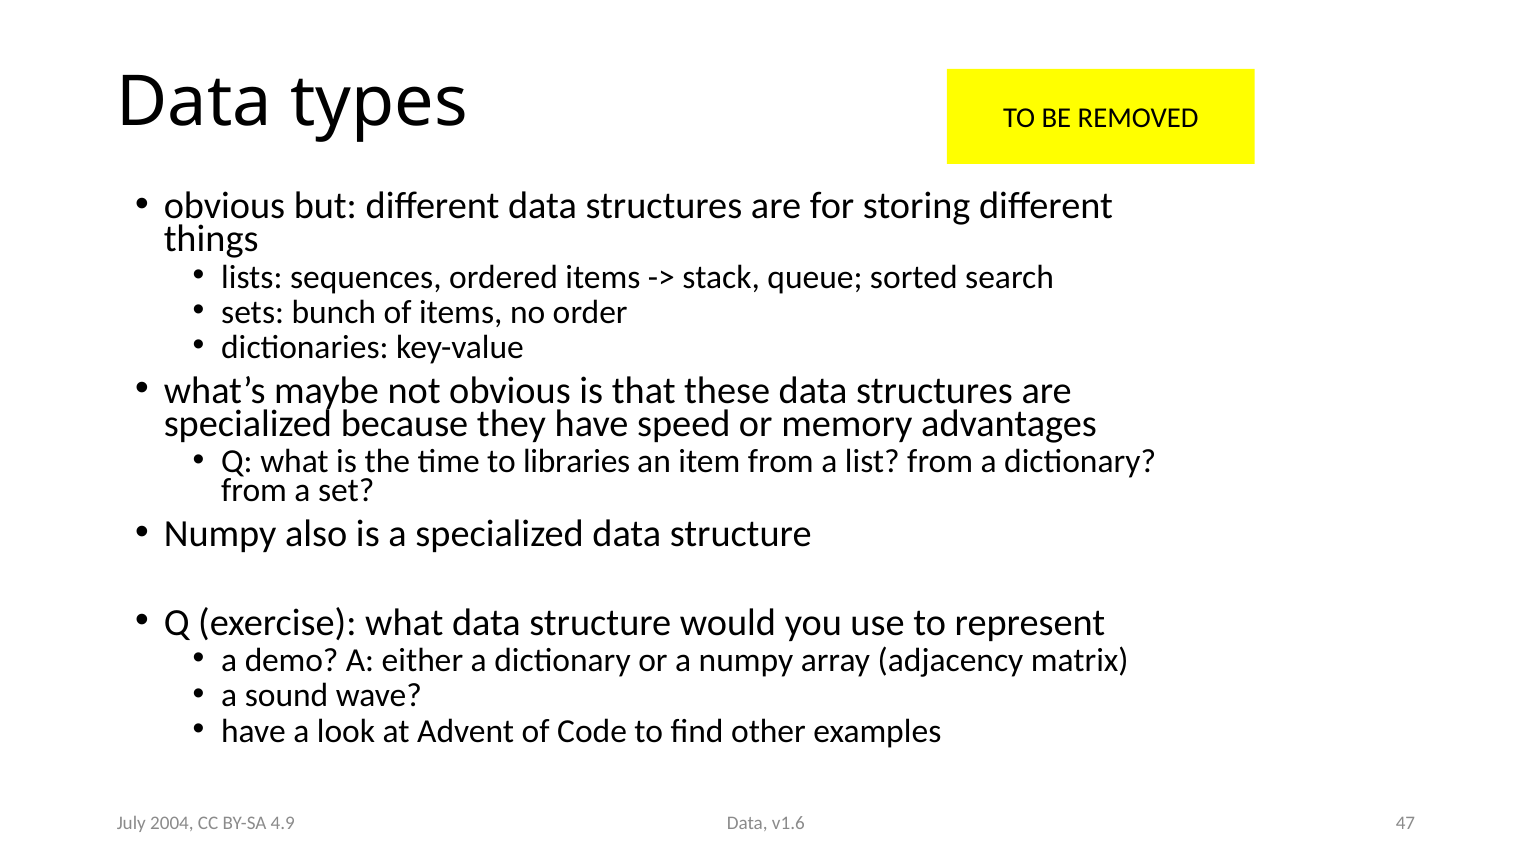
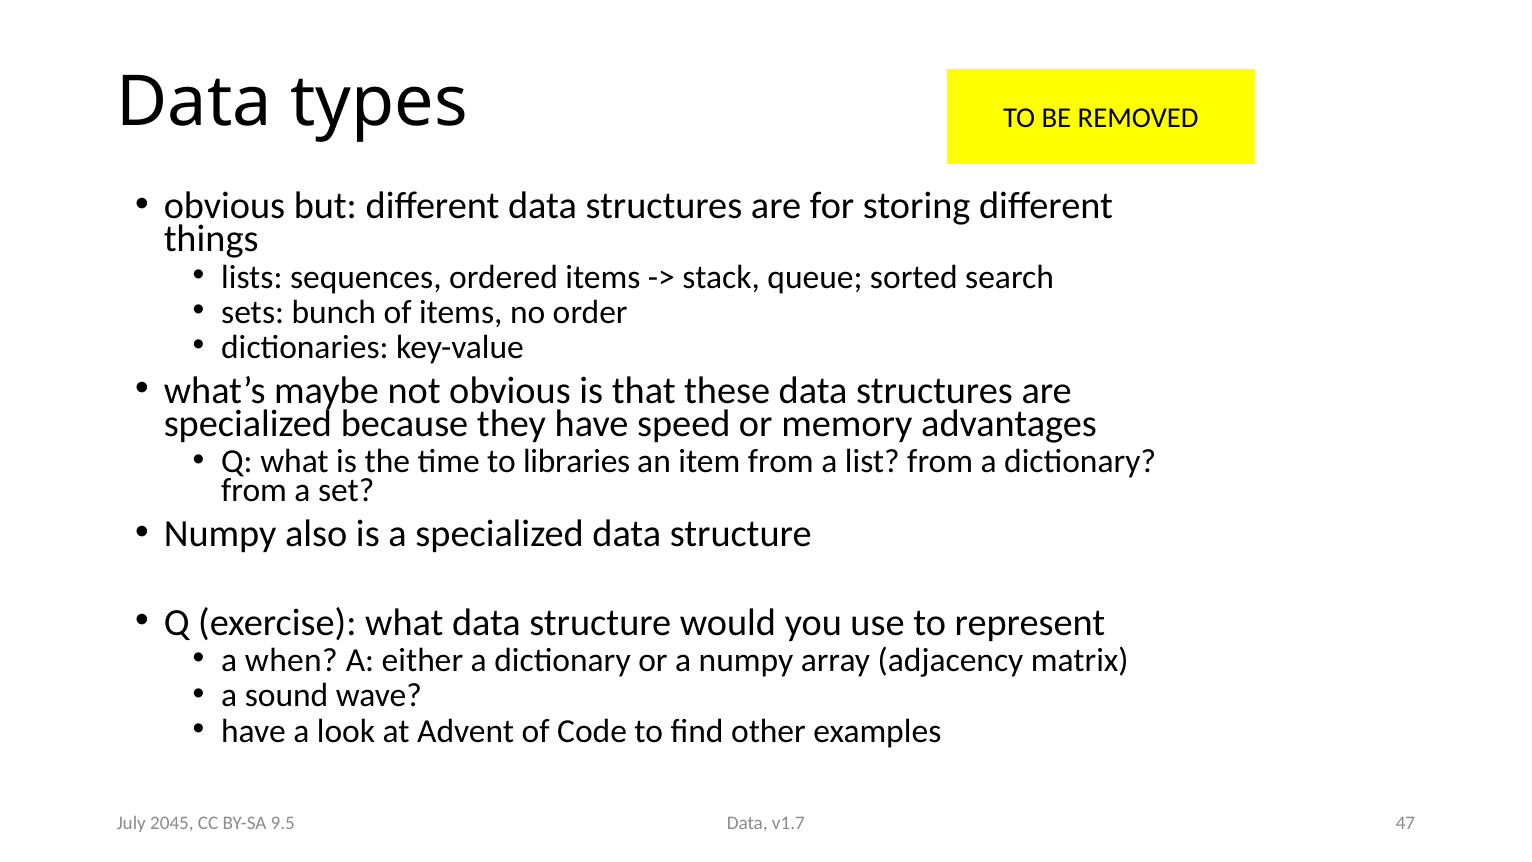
demo: demo -> when
v1.6: v1.6 -> v1.7
2004: 2004 -> 2045
4.9: 4.9 -> 9.5
